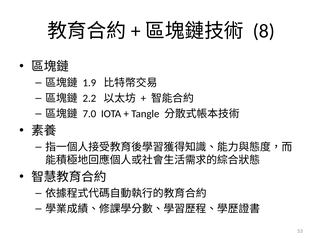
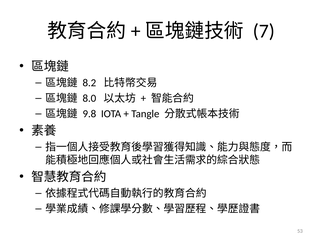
8: 8 -> 7
1.9: 1.9 -> 8.2
2.2: 2.2 -> 8.0
7.0: 7.0 -> 9.8
